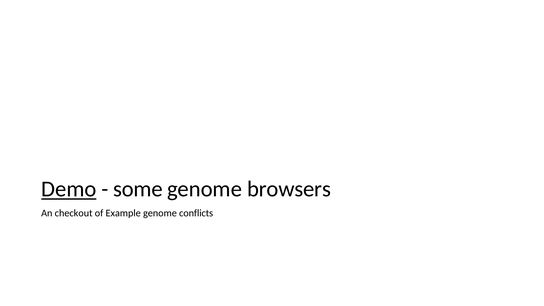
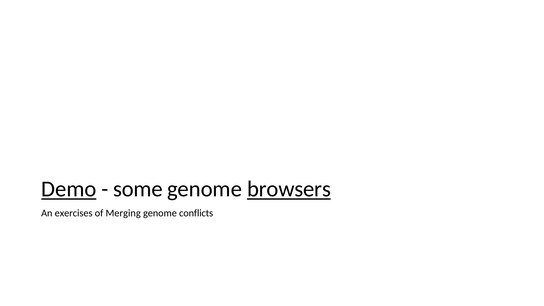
browsers underline: none -> present
checkout: checkout -> exercises
Example: Example -> Merging
